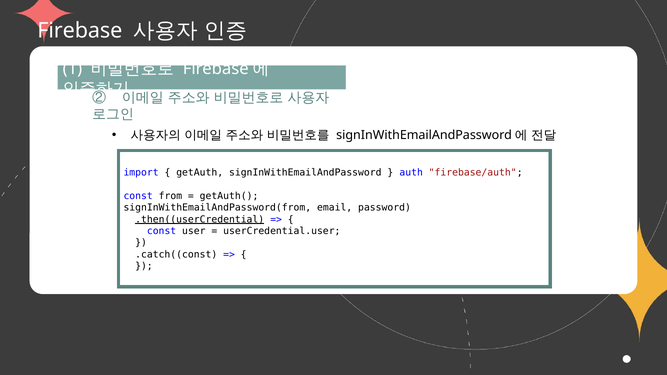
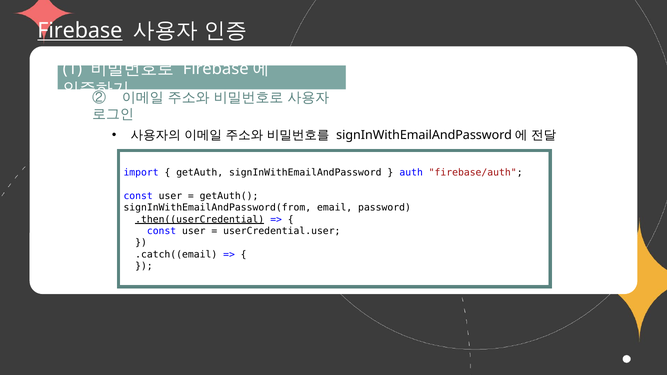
Firebase at (80, 31) underline: none -> present
from at (170, 196): from -> user
.catch((const: .catch((const -> .catch((email
